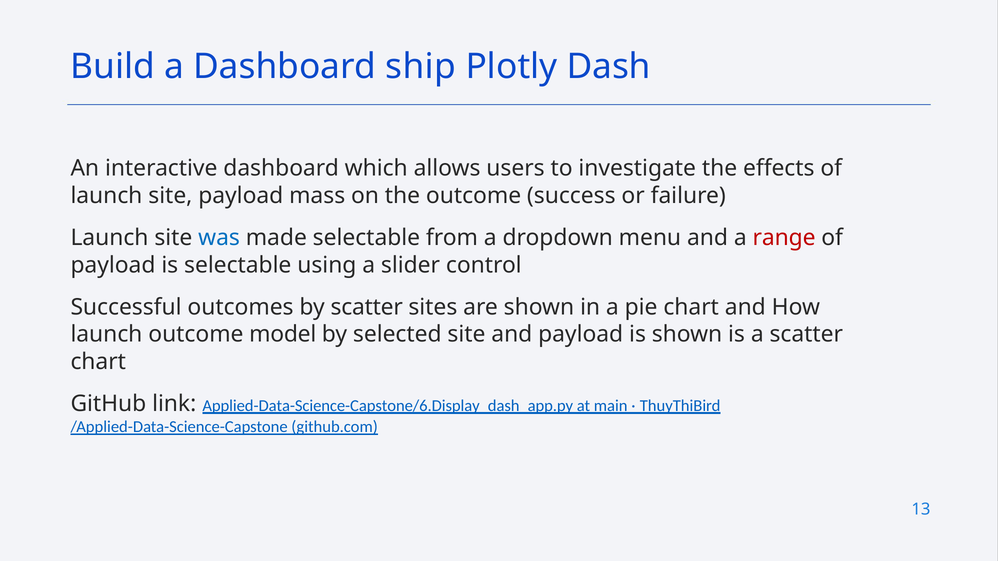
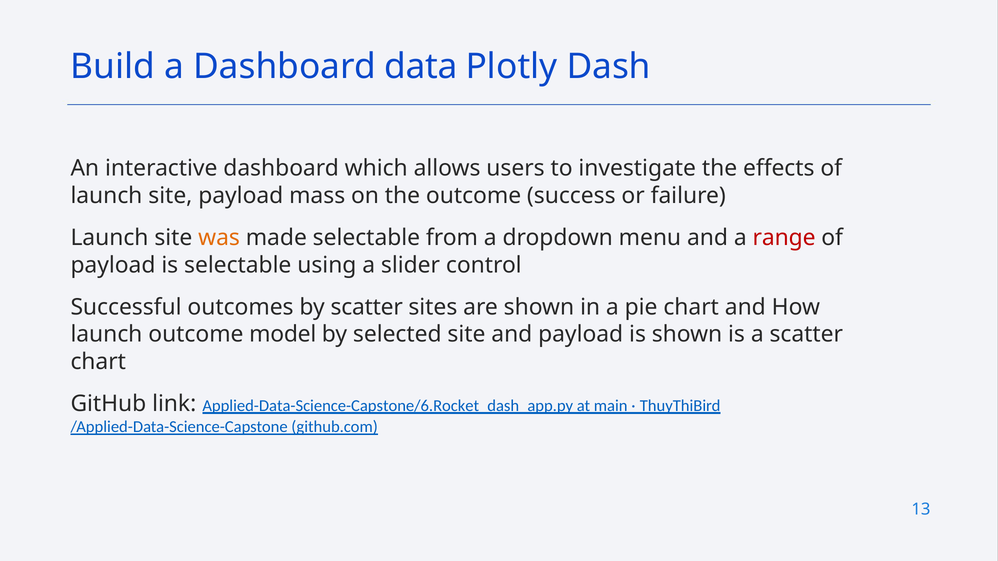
ship: ship -> data
was colour: blue -> orange
Applied-Data-Science-Capstone/6.Display_dash_app.py: Applied-Data-Science-Capstone/6.Display_dash_app.py -> Applied-Data-Science-Capstone/6.Rocket_dash_app.py
